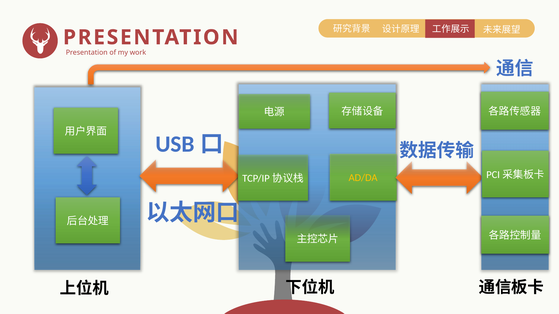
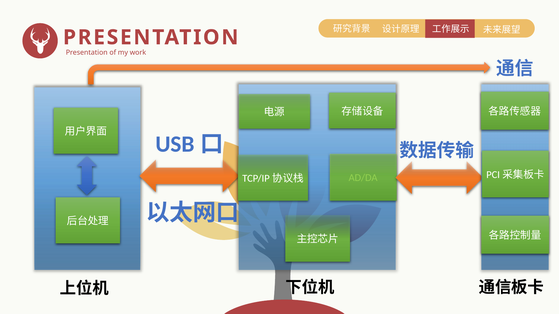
AD/DA colour: yellow -> light green
